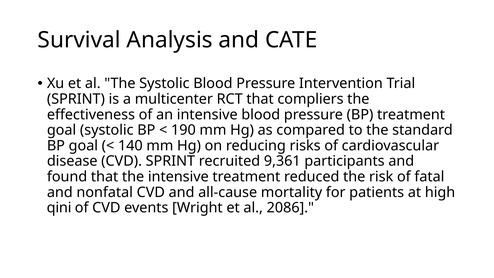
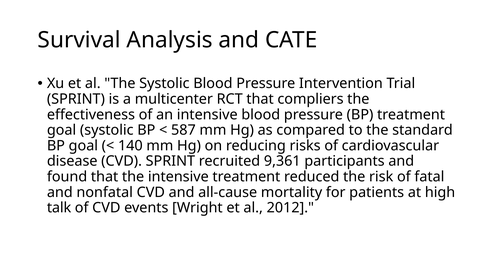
190: 190 -> 587
qini: qini -> talk
2086: 2086 -> 2012
